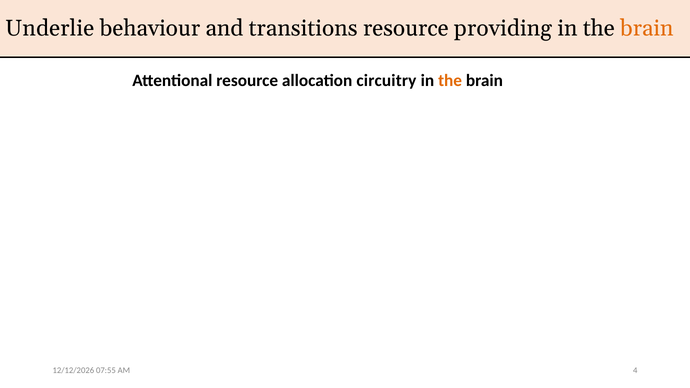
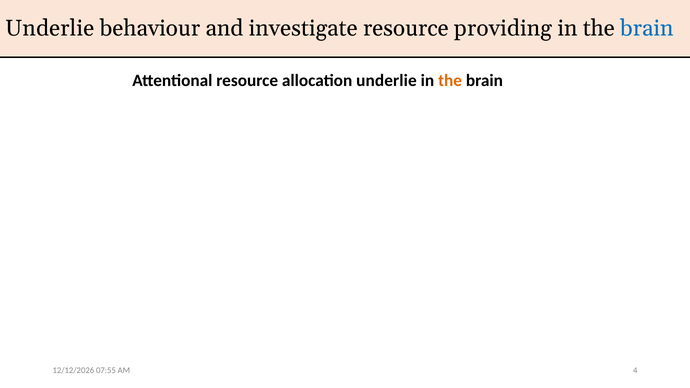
transitions: transitions -> investigate
brain at (647, 28) colour: orange -> blue
allocation circuitry: circuitry -> underlie
